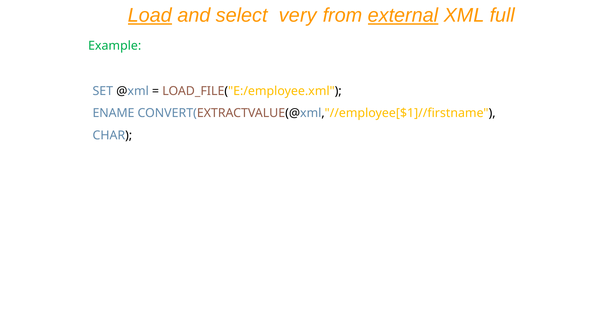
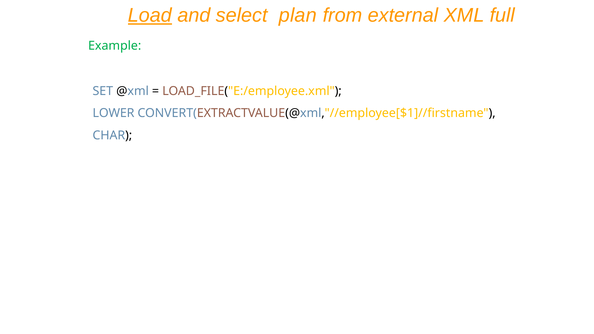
very: very -> plan
external underline: present -> none
ENAME: ENAME -> LOWER
